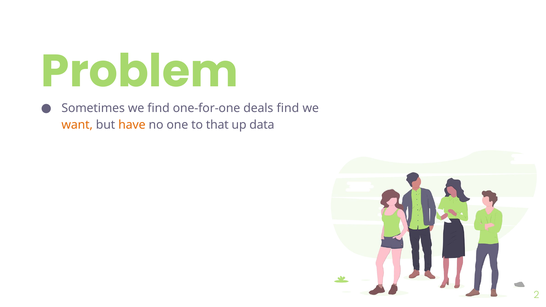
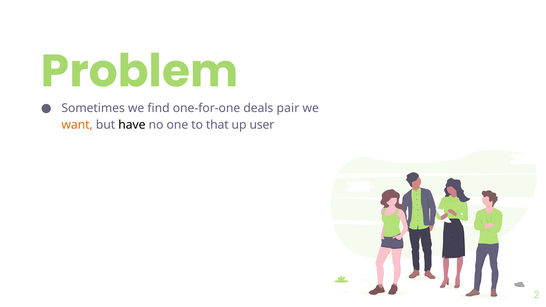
deals find: find -> pair
have colour: orange -> black
data: data -> user
